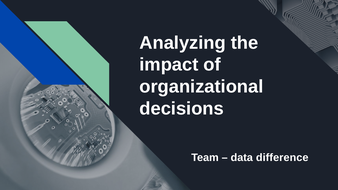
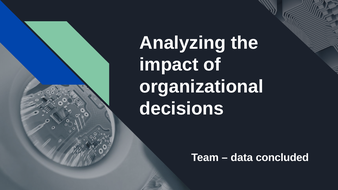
difference: difference -> concluded
